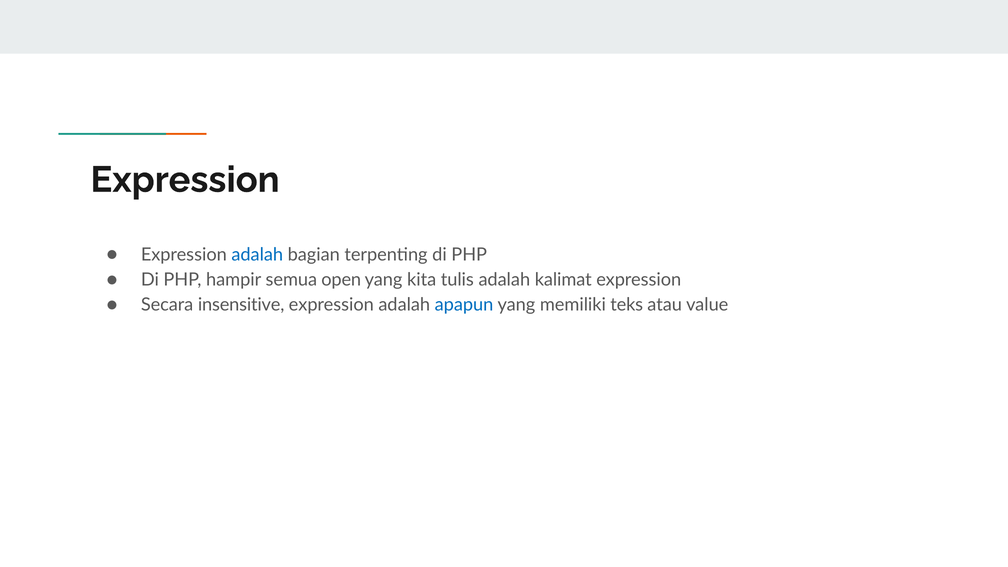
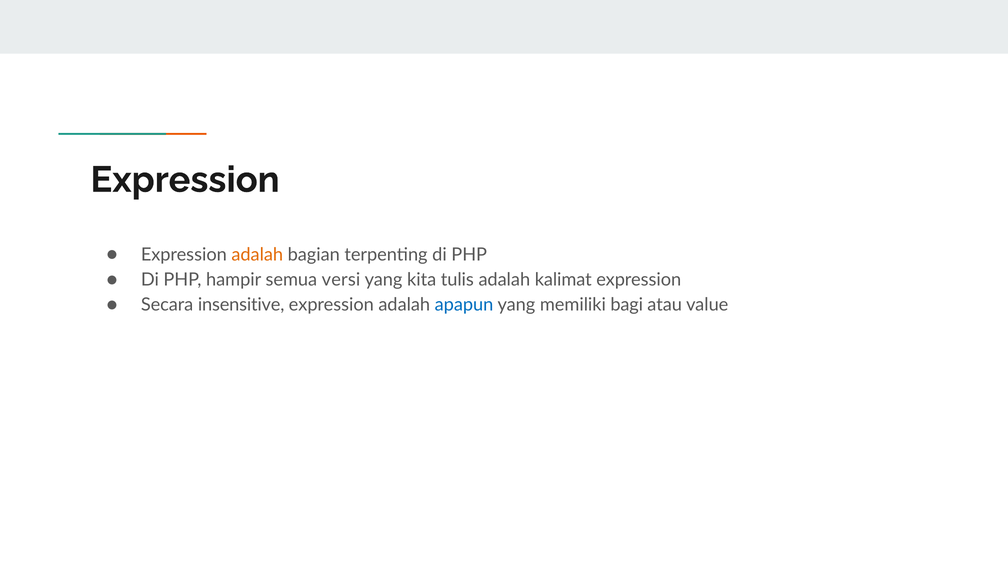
adalah at (257, 255) colour: blue -> orange
open: open -> versi
teks: teks -> bagi
